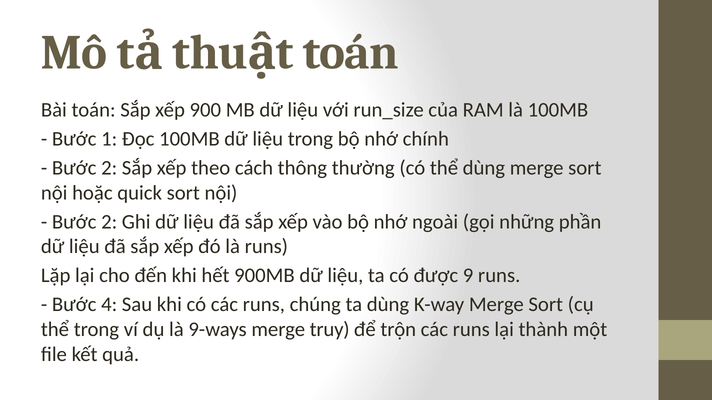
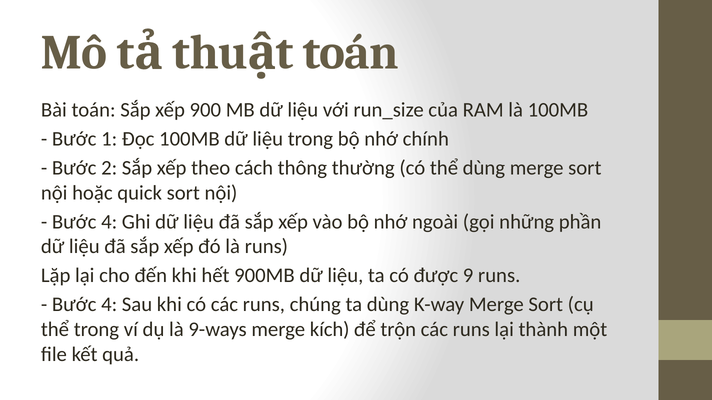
2 at (109, 222): 2 -> 4
truy: truy -> kích
